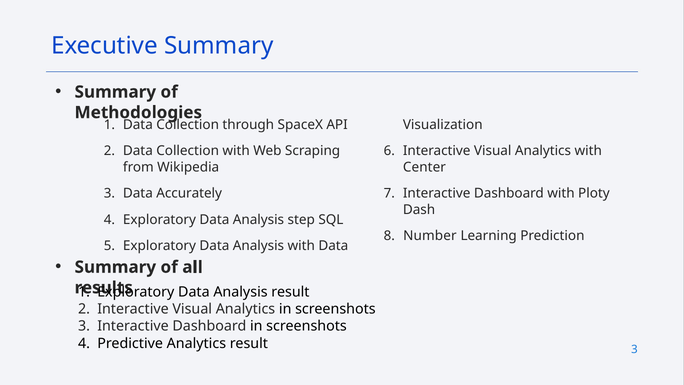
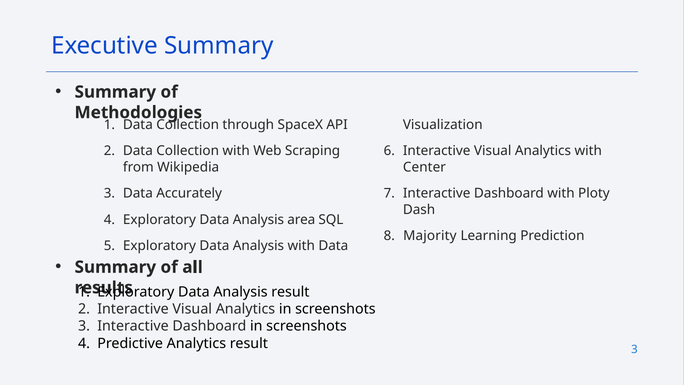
step: step -> area
Number: Number -> Majority
